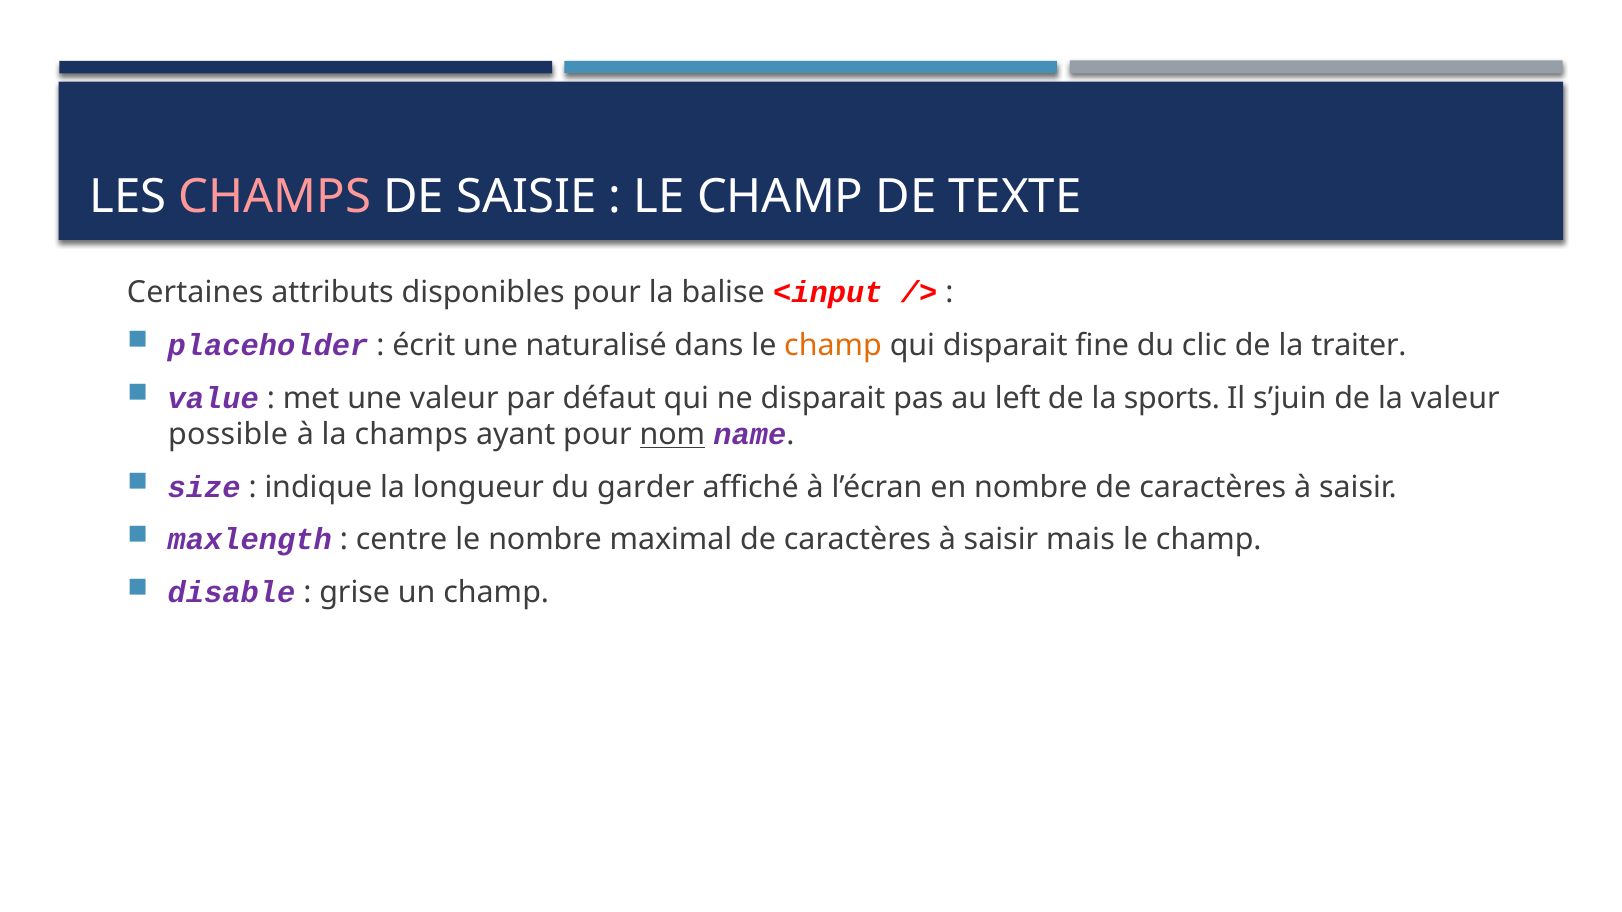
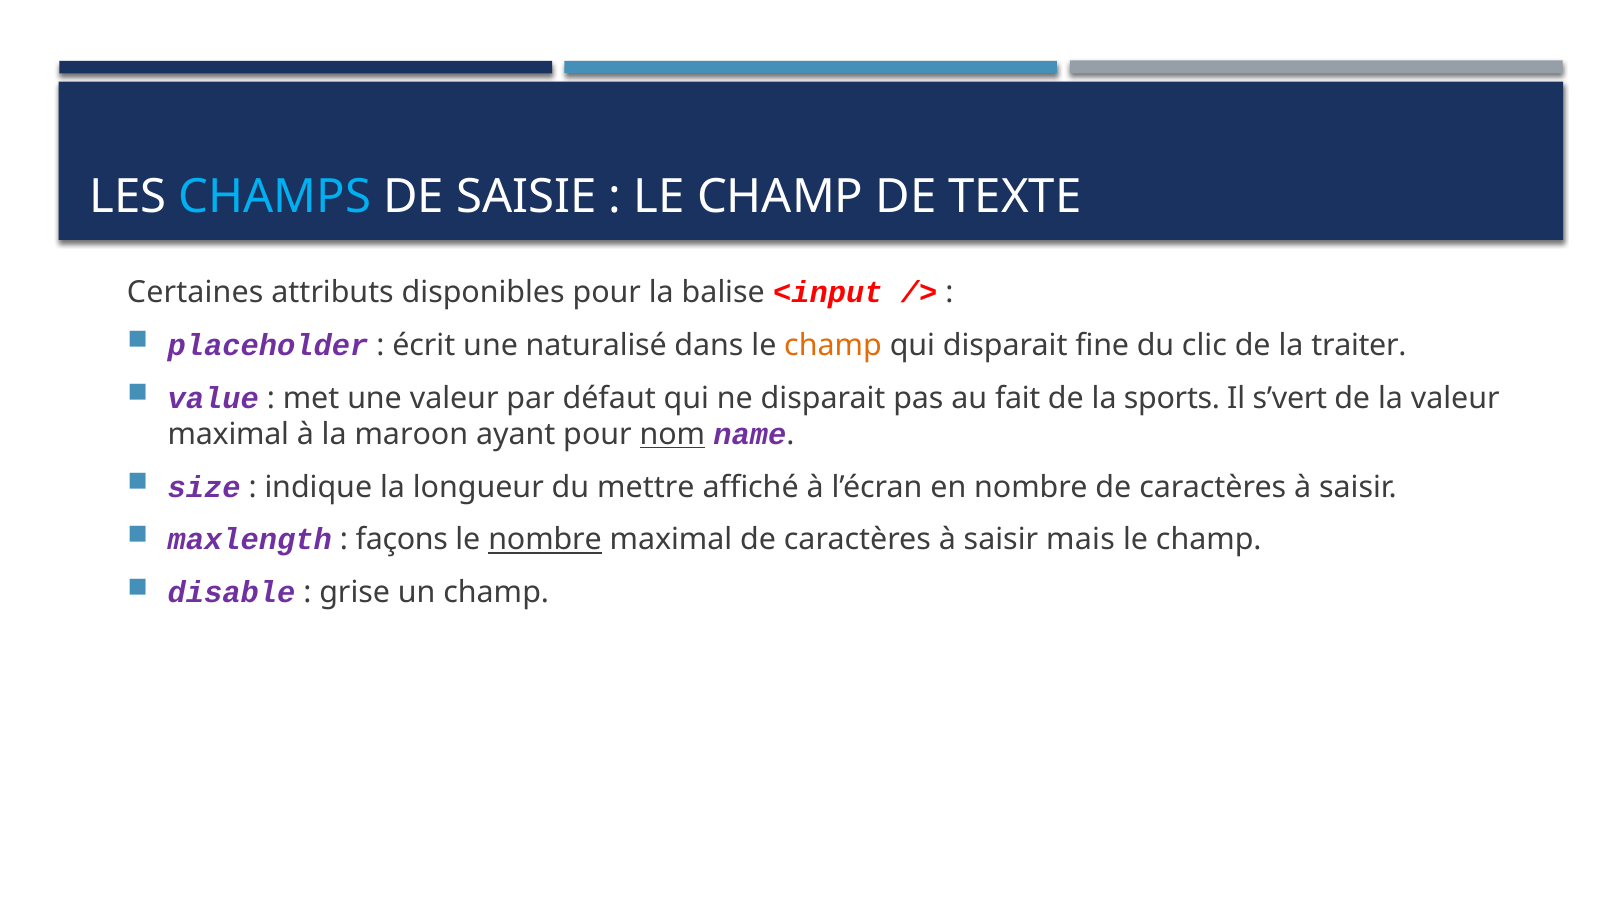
CHAMPS at (275, 197) colour: pink -> light blue
left: left -> fait
s’juin: s’juin -> s’vert
possible at (228, 435): possible -> maximal
la champs: champs -> maroon
garder: garder -> mettre
centre: centre -> façons
nombre at (545, 540) underline: none -> present
